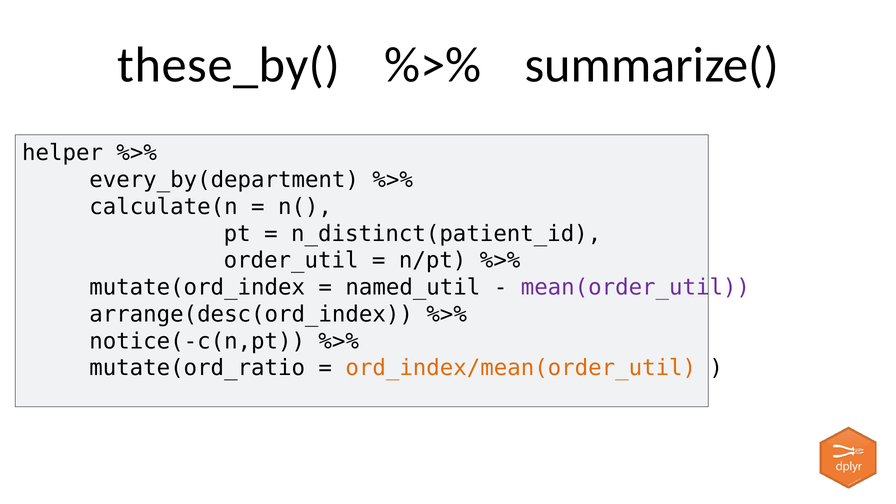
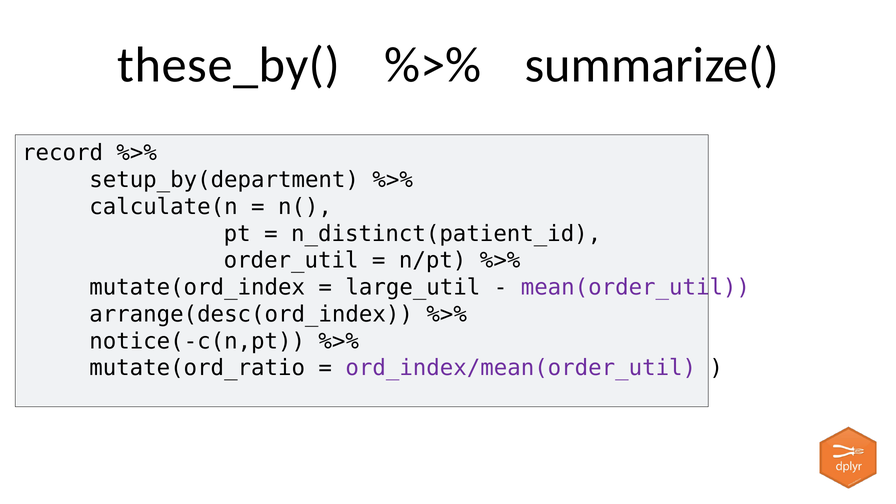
helper: helper -> record
every_by(department: every_by(department -> setup_by(department
named_util: named_util -> large_util
ord_index/mean(order_util colour: orange -> purple
